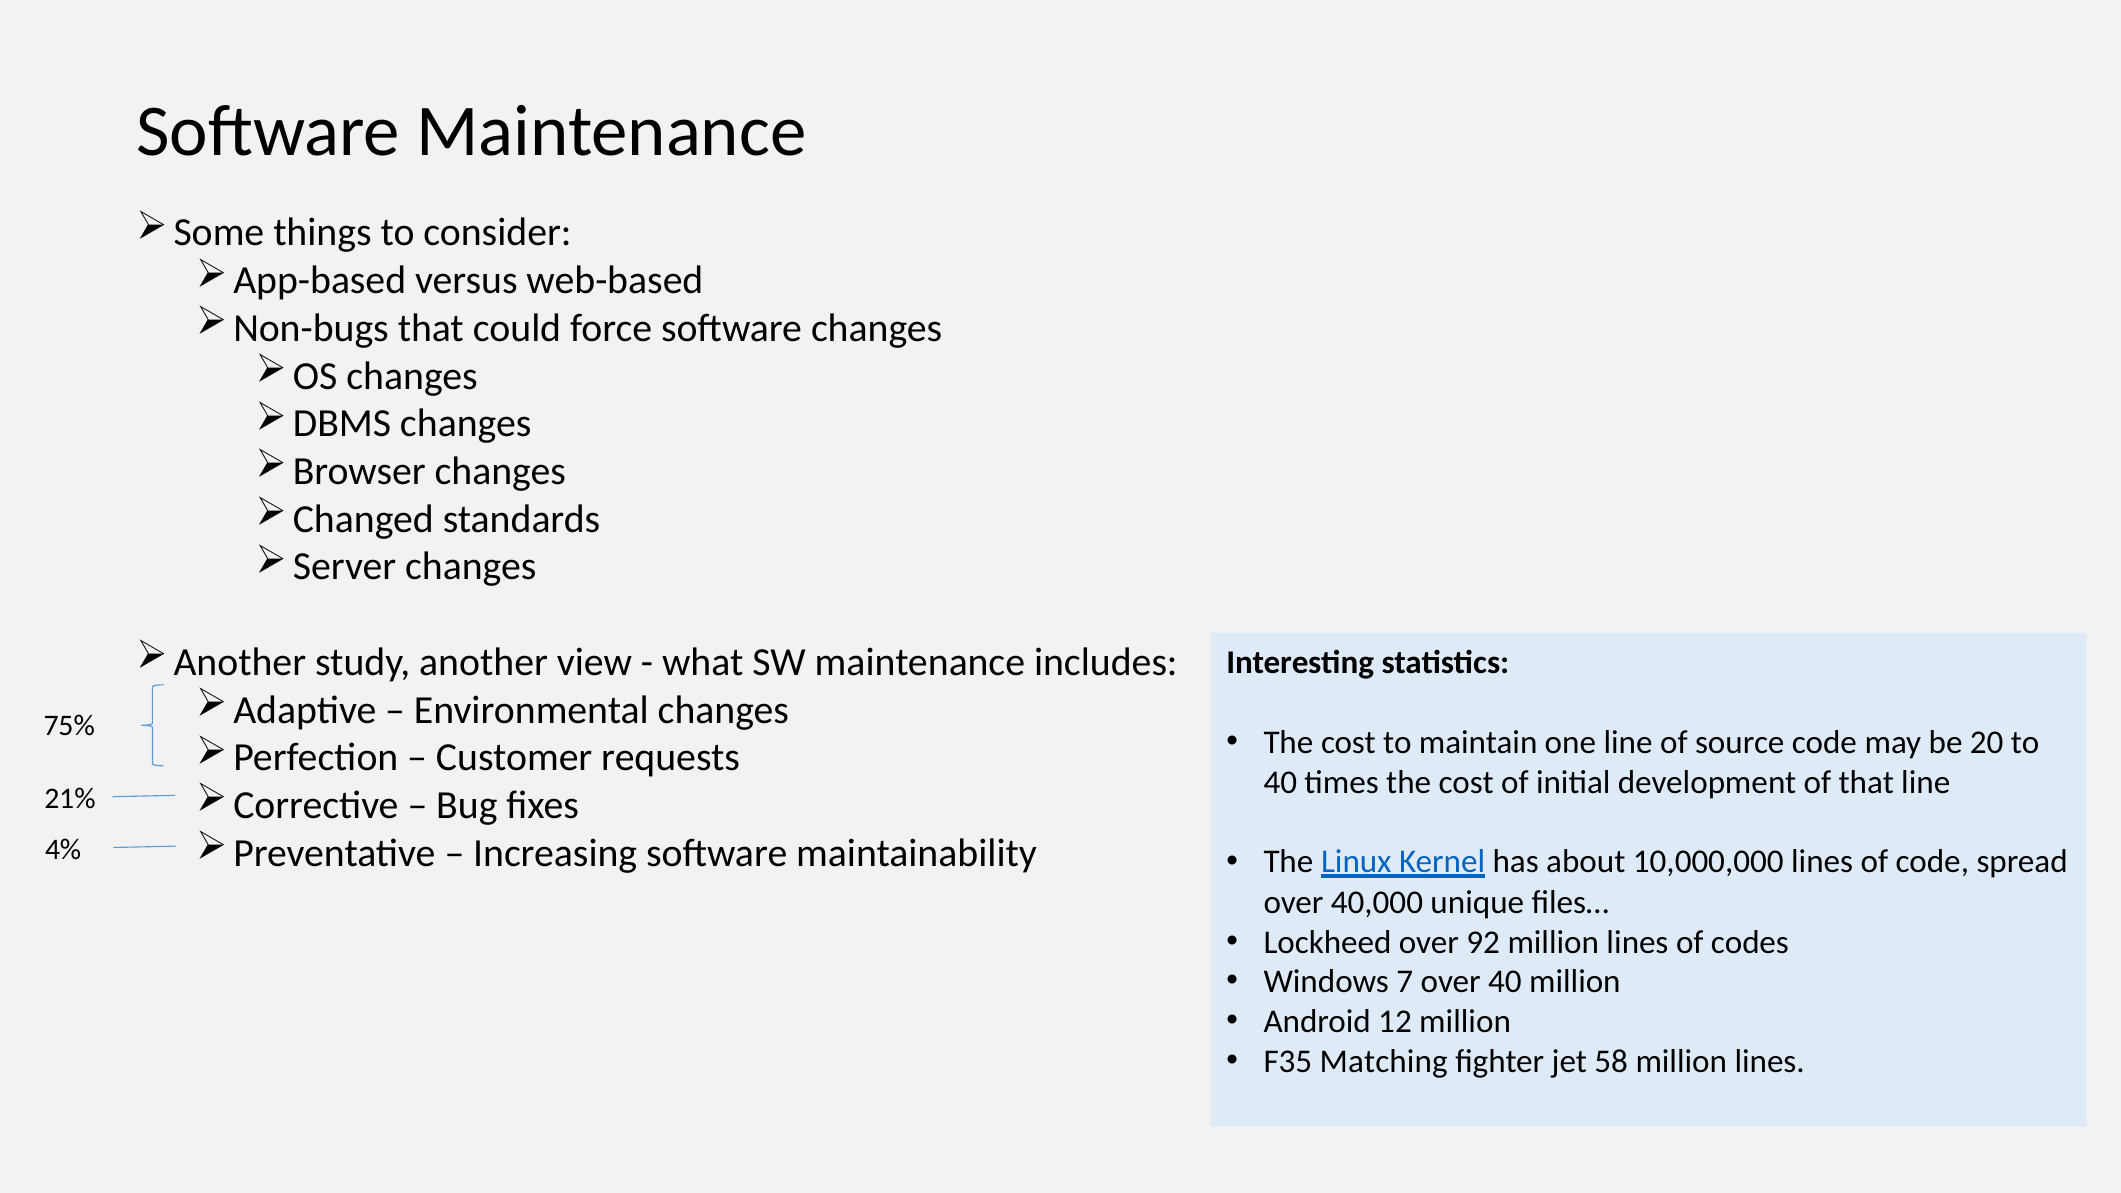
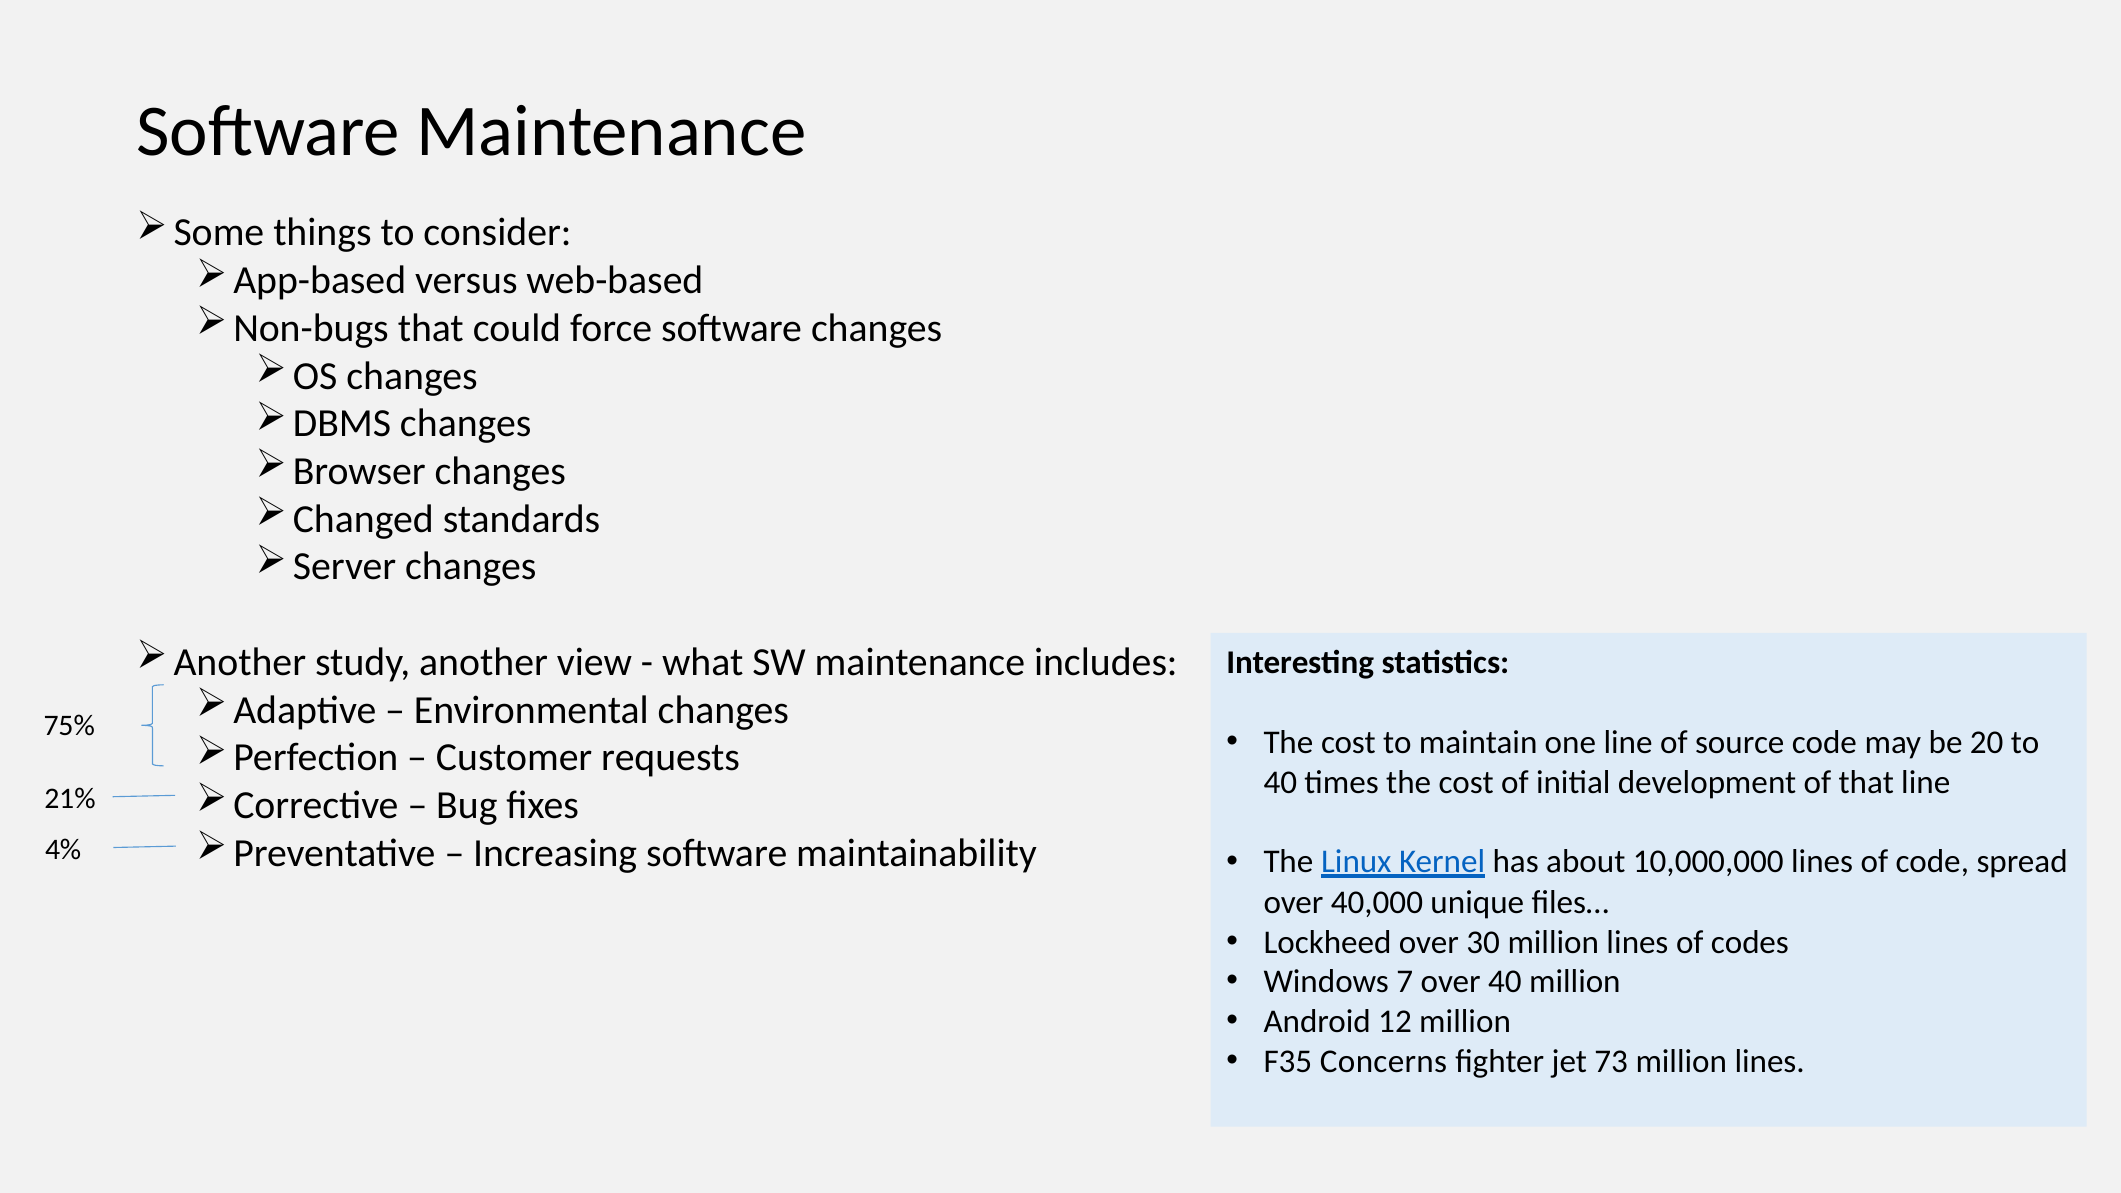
92: 92 -> 30
Matching: Matching -> Concerns
58: 58 -> 73
